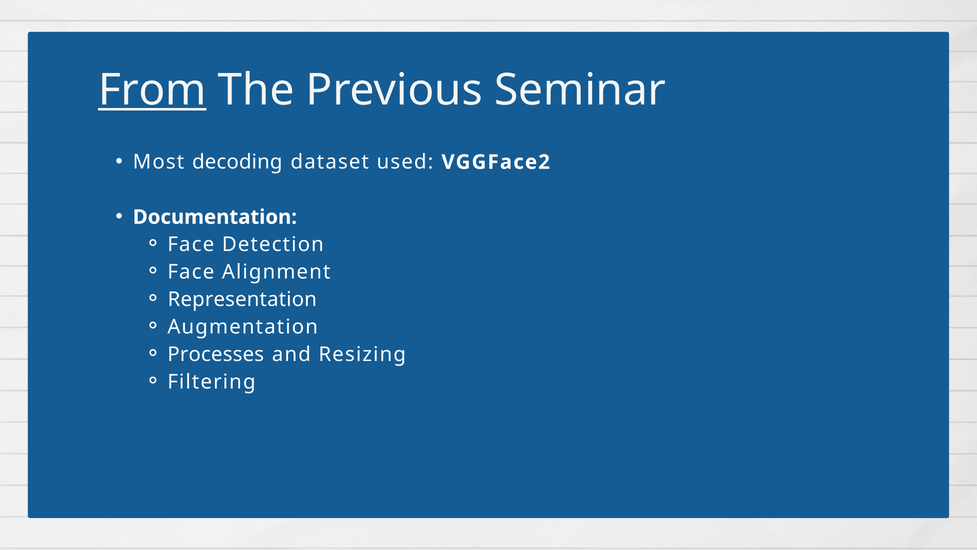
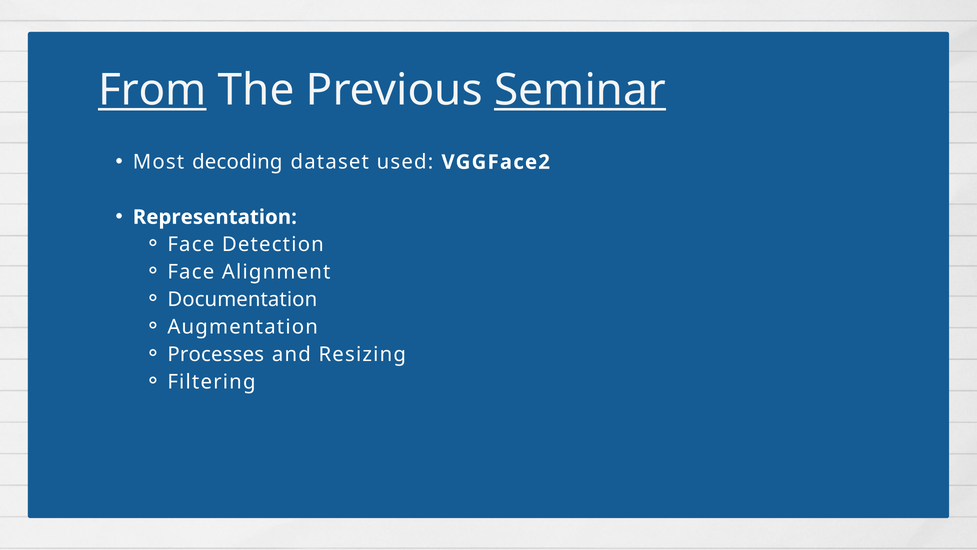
Seminar underline: none -> present
Documentation: Documentation -> Representation
Representation: Representation -> Documentation
